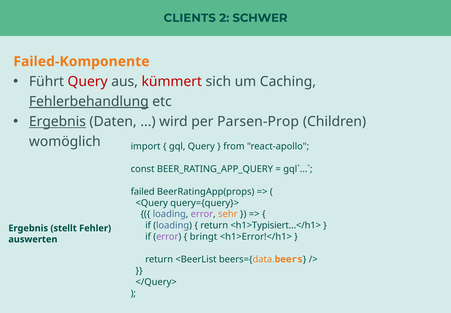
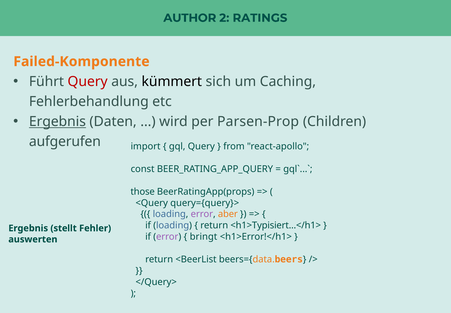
CLIENTS: CLIENTS -> AUTHOR
SCHWER: SCHWER -> RATINGS
kümmert colour: red -> black
Fehlerbehandlung underline: present -> none
womöglich: womöglich -> aufgerufen
failed: failed -> those
sehr: sehr -> aber
